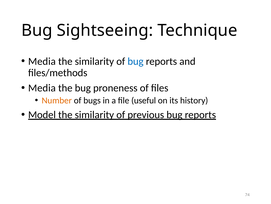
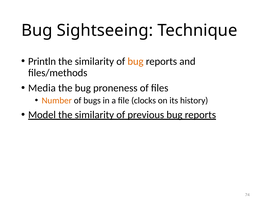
Media at (42, 61): Media -> Println
bug at (136, 61) colour: blue -> orange
useful: useful -> clocks
